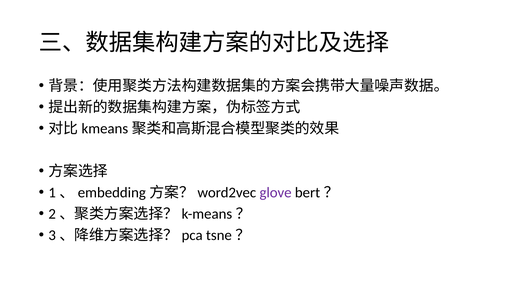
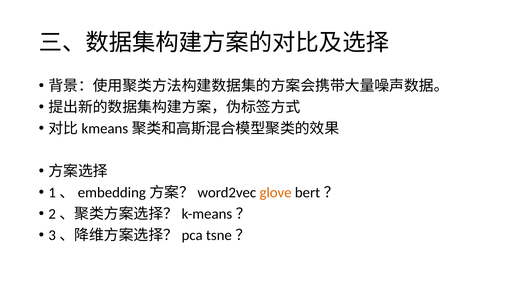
glove colour: purple -> orange
